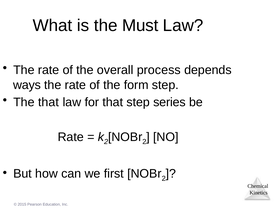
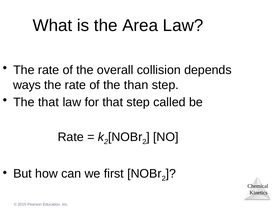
Must: Must -> Area
process: process -> collision
form: form -> than
series: series -> called
